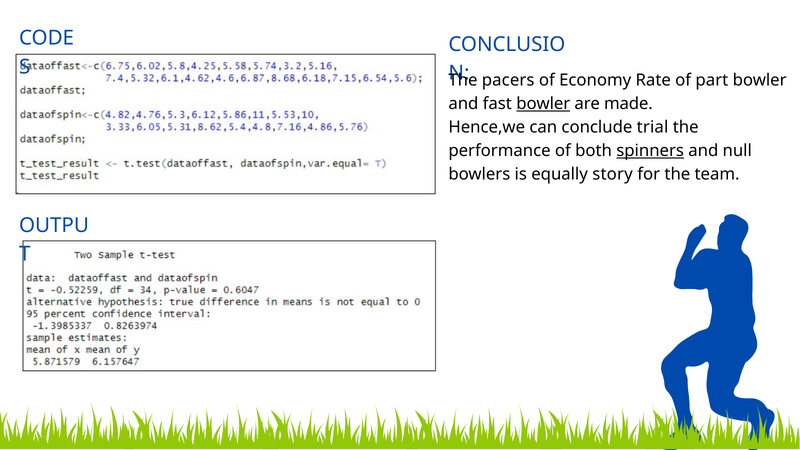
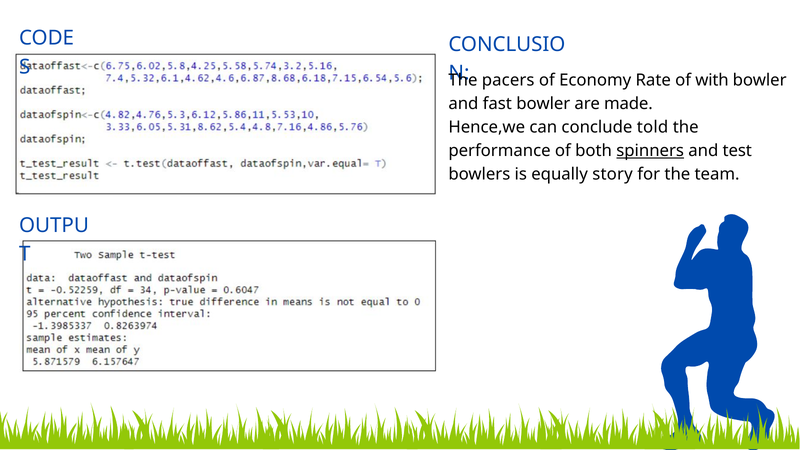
part: part -> with
bowler at (543, 104) underline: present -> none
trial: trial -> told
null: null -> test
